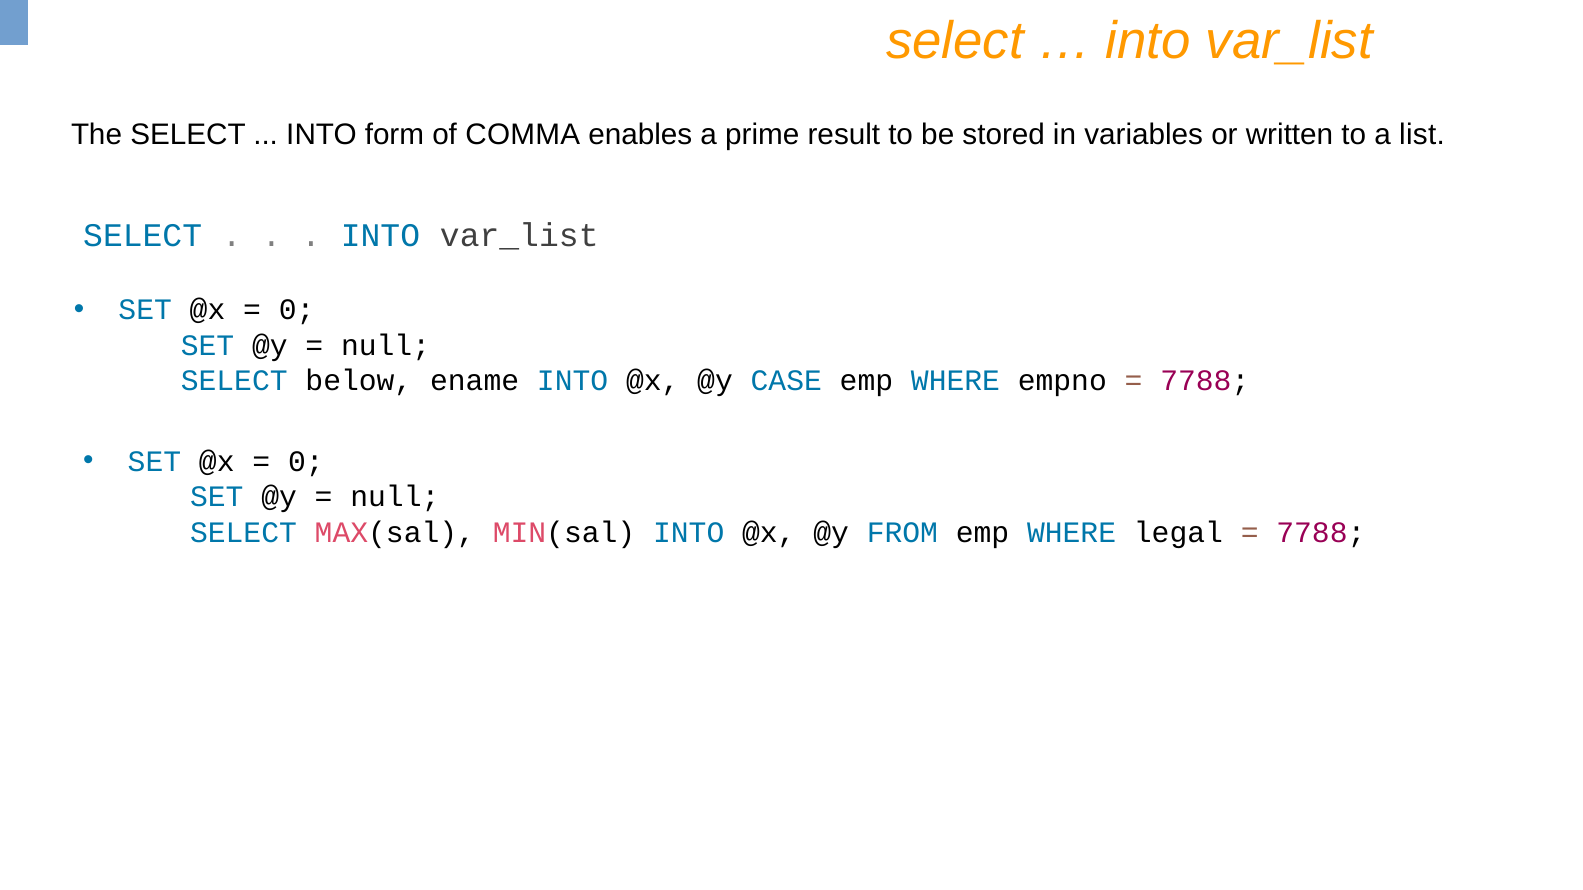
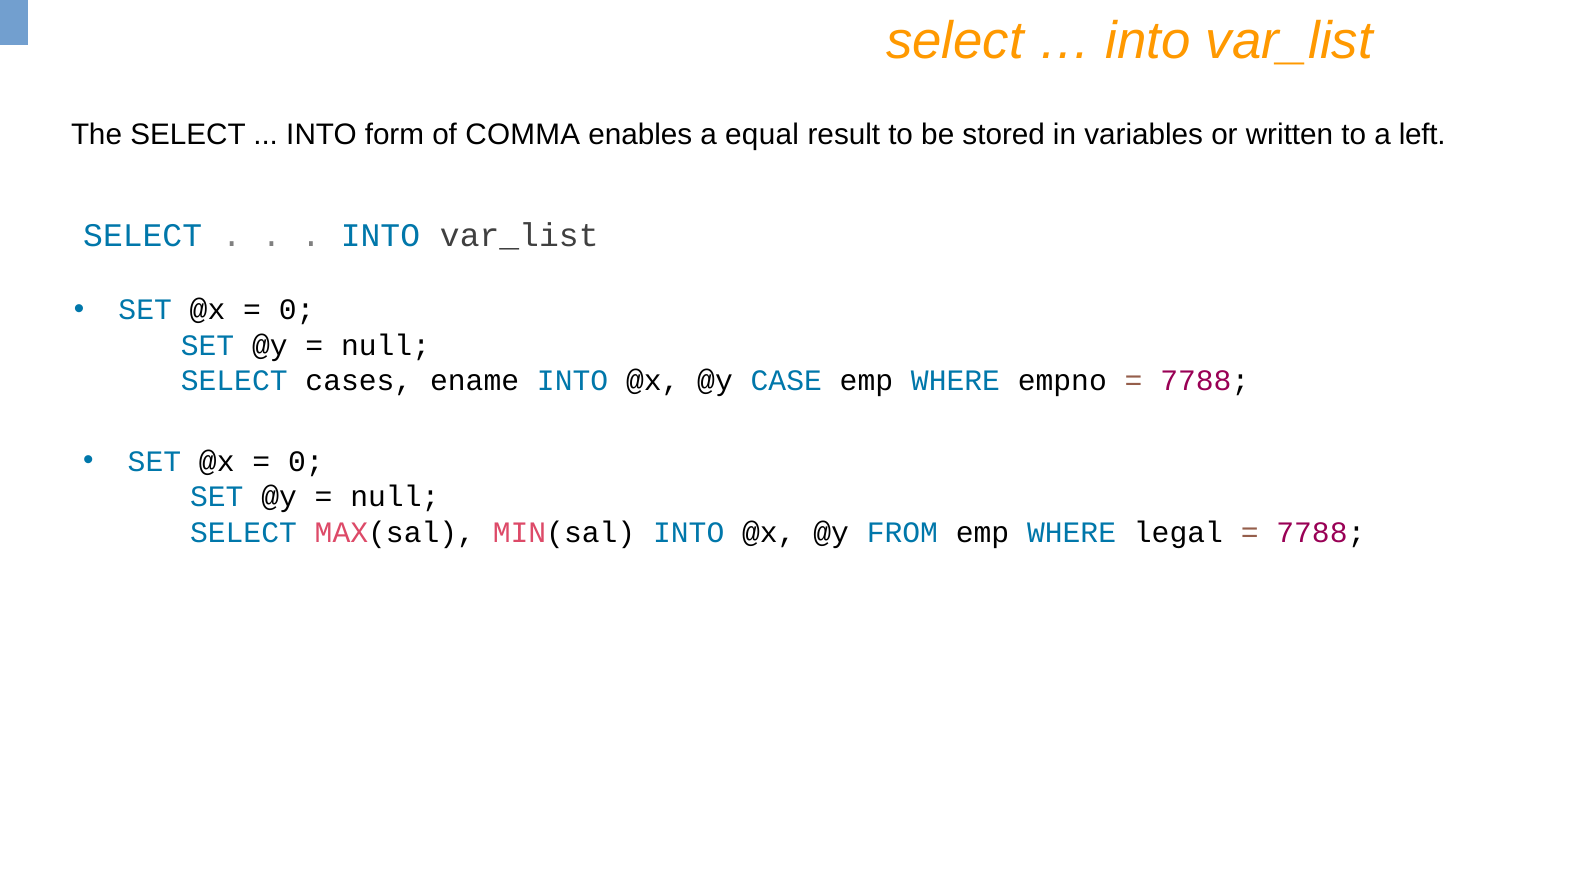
prime: prime -> equal
list: list -> left
below: below -> cases
